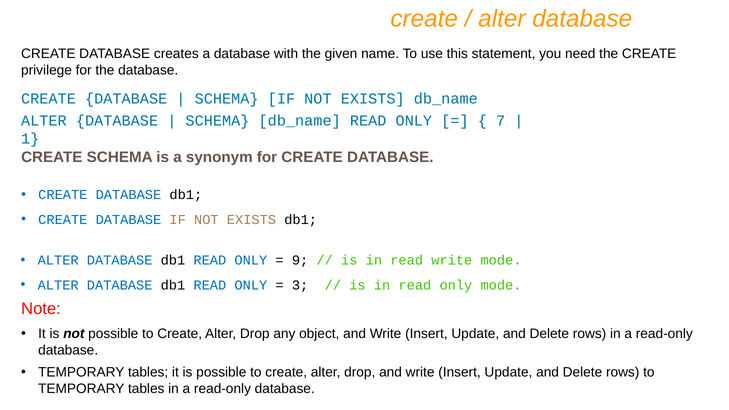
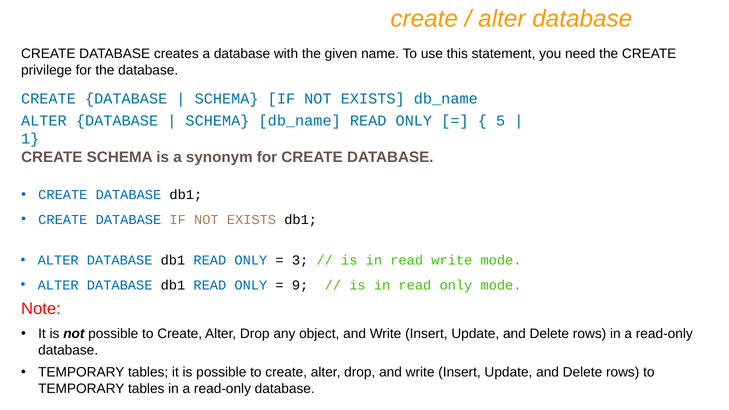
7: 7 -> 5
9: 9 -> 3
3: 3 -> 9
